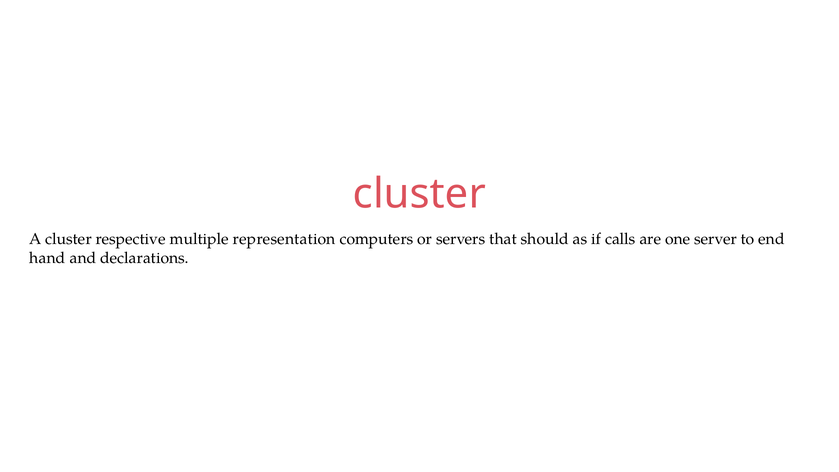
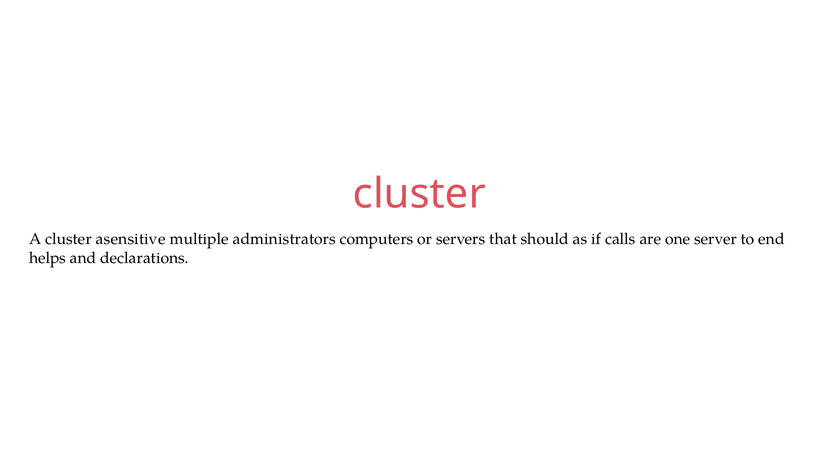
respective: respective -> asensitive
representation: representation -> administrators
hand: hand -> helps
